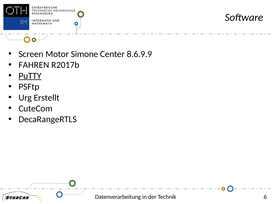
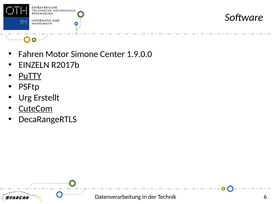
Screen: Screen -> Fahren
8.6.9.9: 8.6.9.9 -> 1.9.0.0
FAHREN: FAHREN -> EINZELN
CuteCom underline: none -> present
